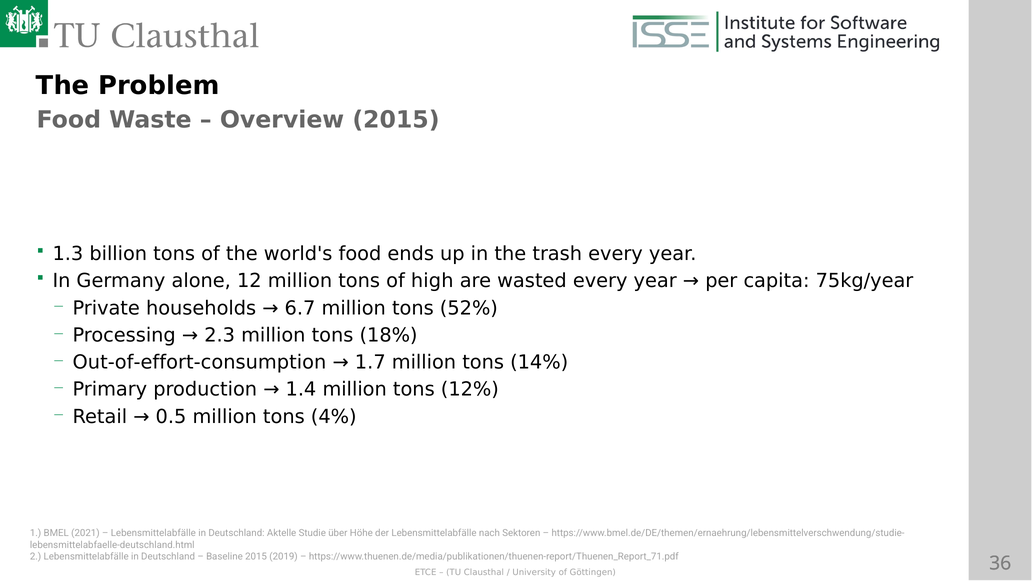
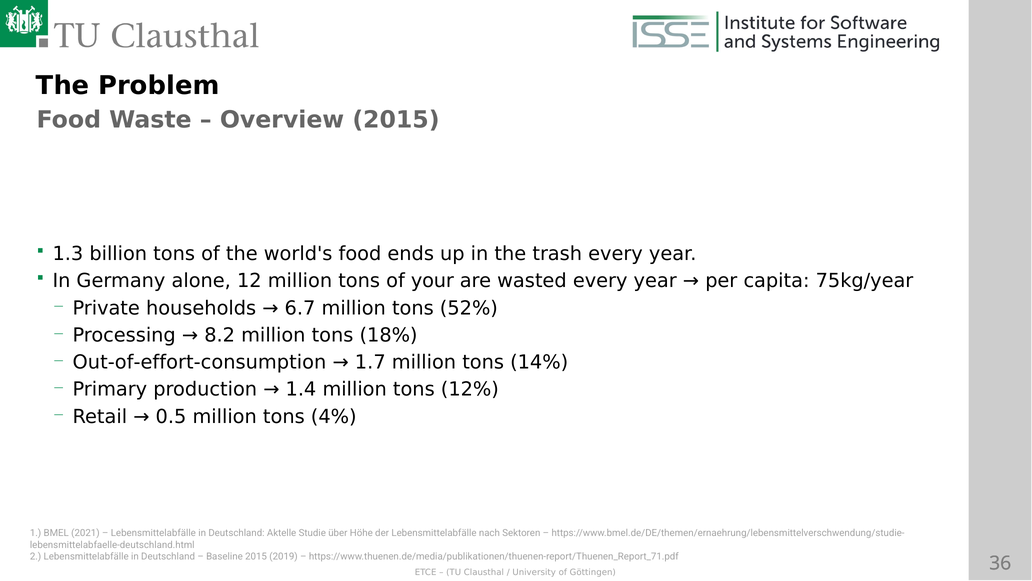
high: high -> your
2.3: 2.3 -> 8.2
